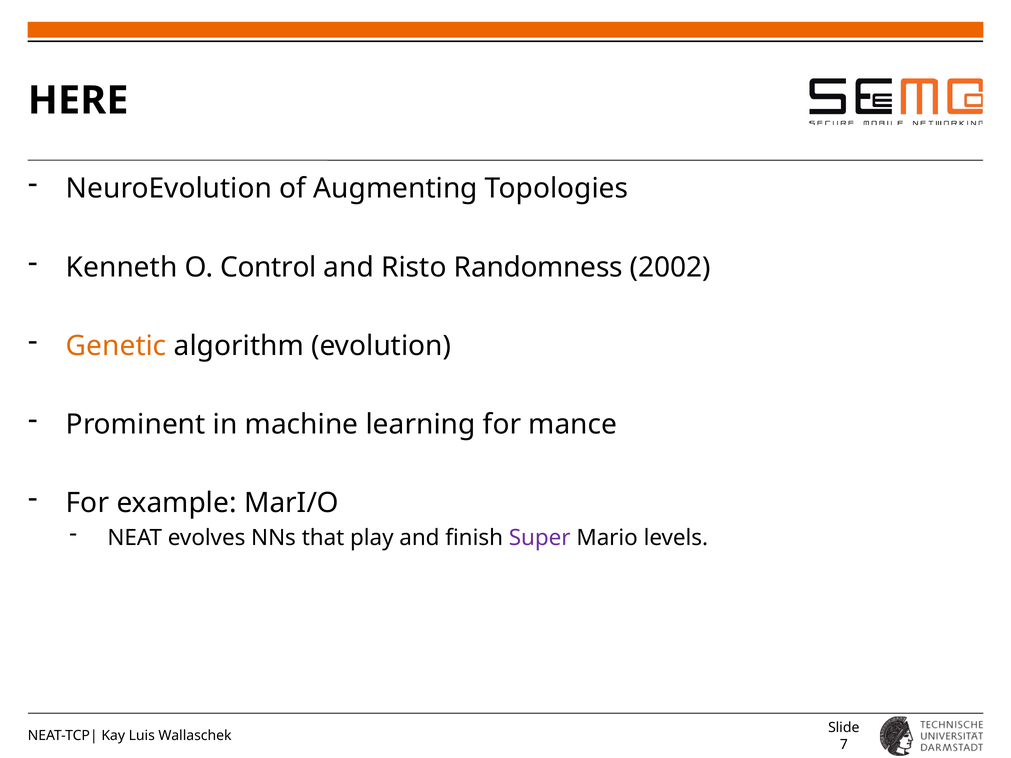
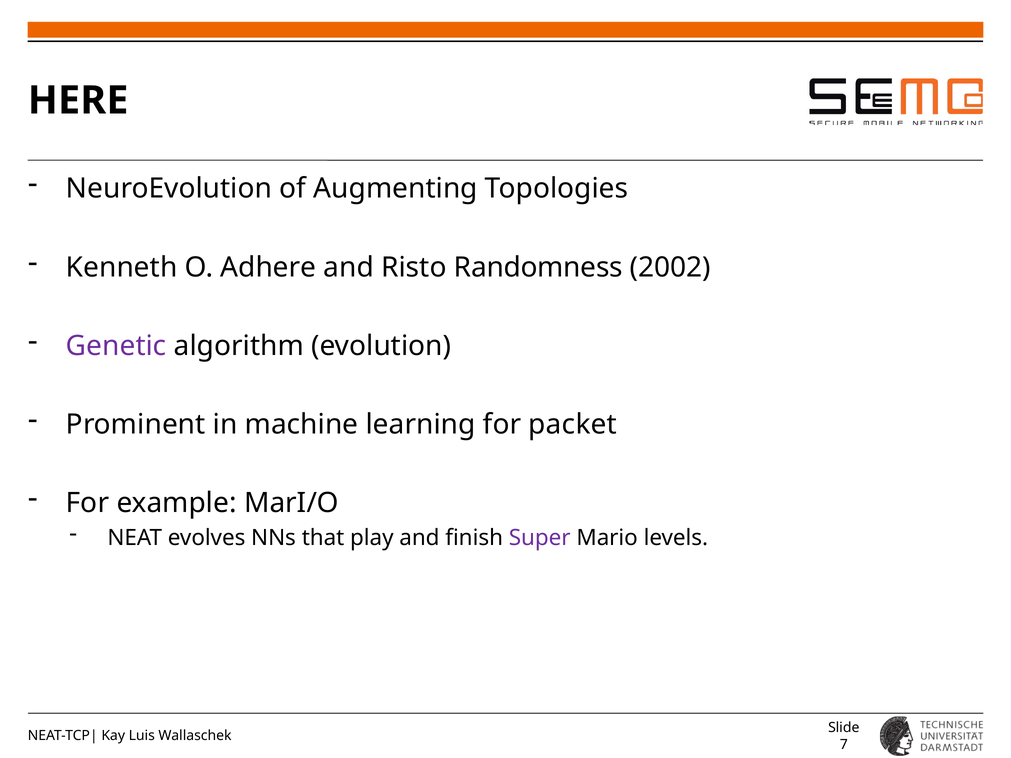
Control: Control -> Adhere
Genetic colour: orange -> purple
mance: mance -> packet
